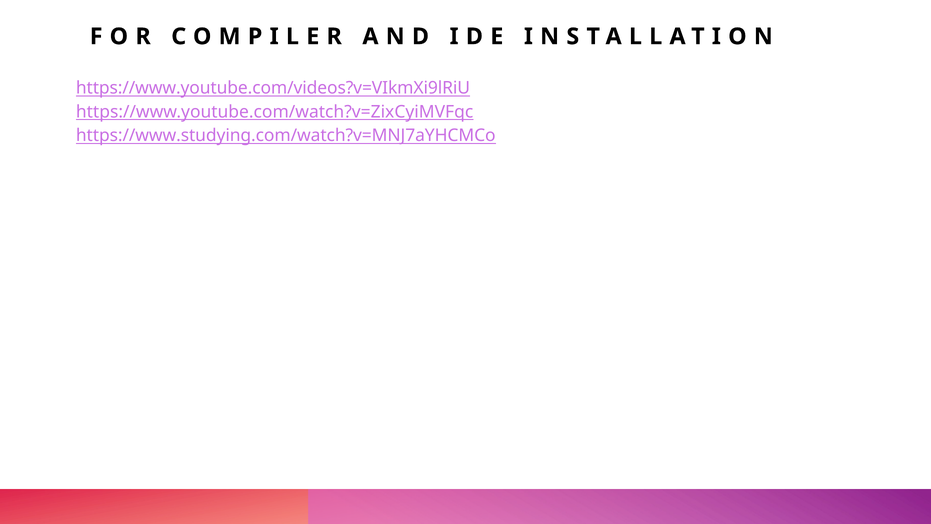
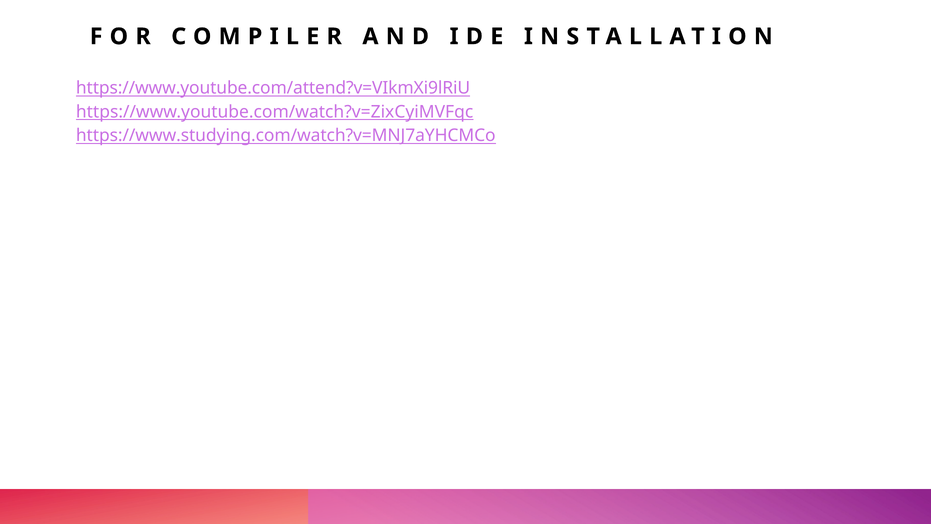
https://www.youtube.com/videos?v=VIkmXi9lRiU: https://www.youtube.com/videos?v=VIkmXi9lRiU -> https://www.youtube.com/attend?v=VIkmXi9lRiU
